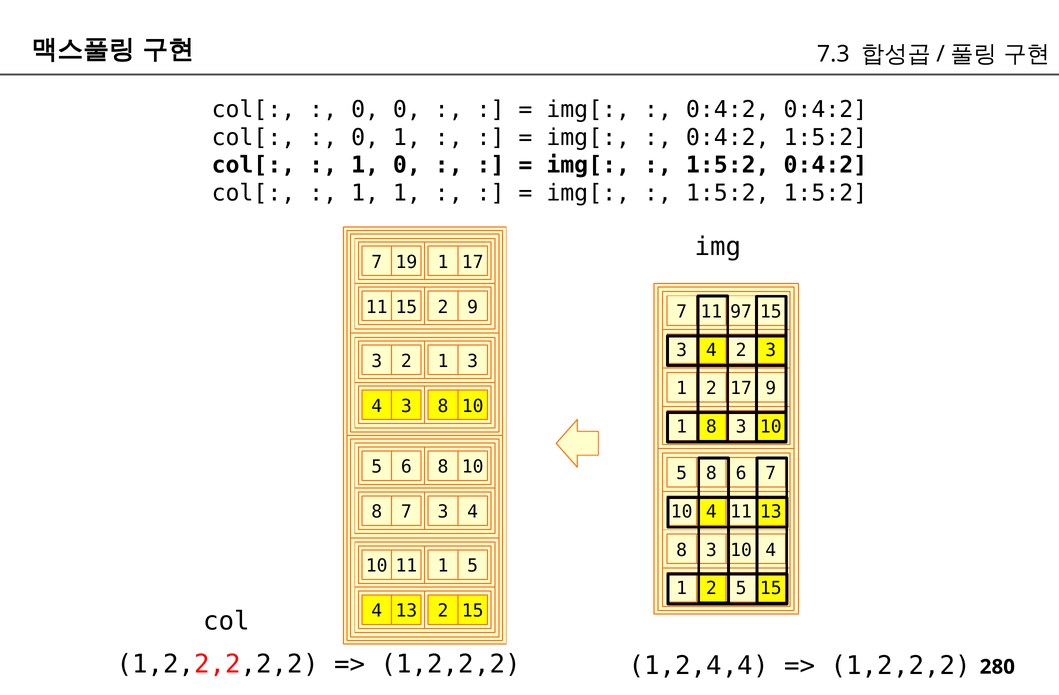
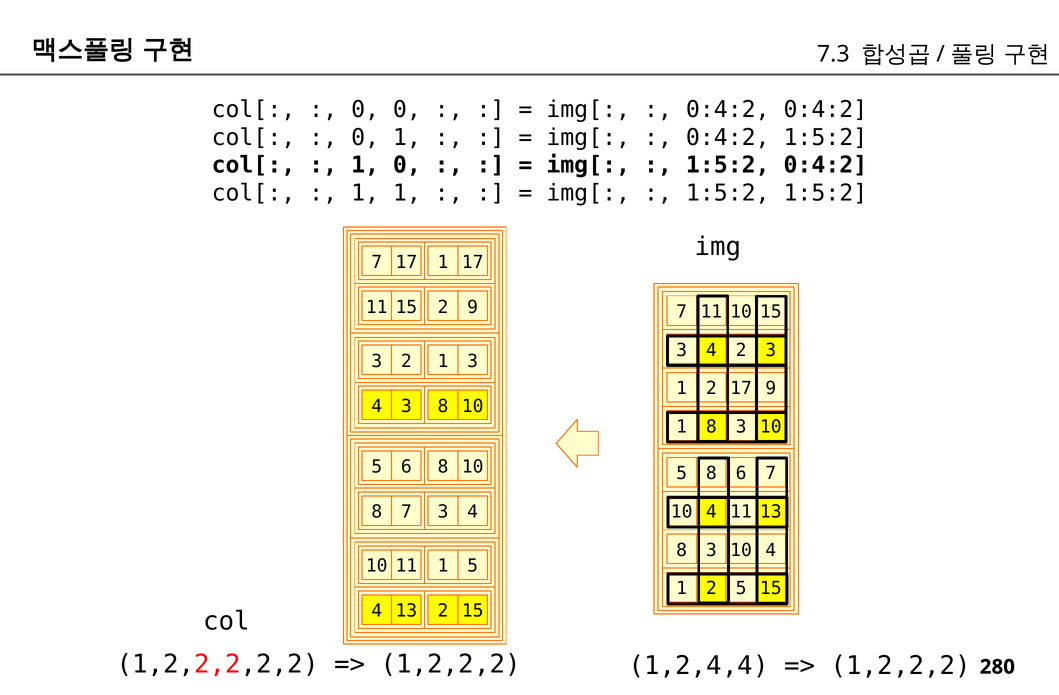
7 19: 19 -> 17
11 97: 97 -> 10
